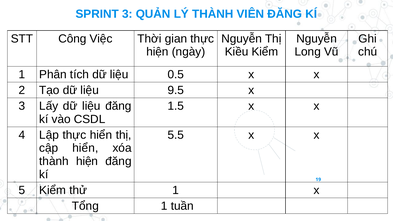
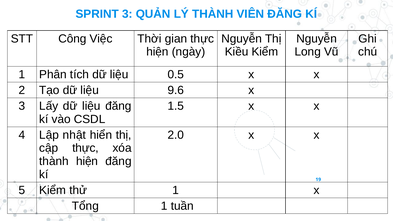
9.5: 9.5 -> 9.6
Lập thực: thực -> nhật
5.5: 5.5 -> 2.0
cập hiển: hiển -> thực
